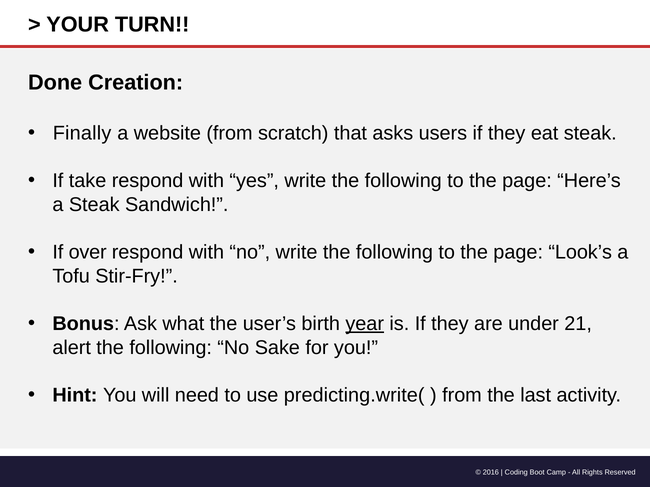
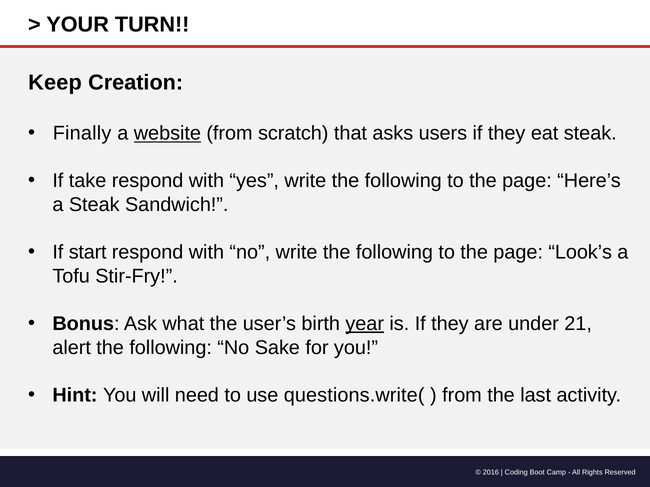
Done: Done -> Keep
website underline: none -> present
over: over -> start
predicting.write(: predicting.write( -> questions.write(
